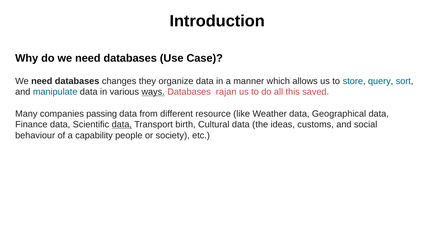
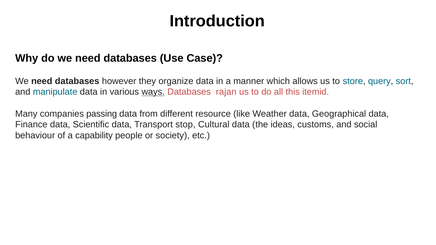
changes: changes -> however
saved: saved -> itemid
data at (122, 125) underline: present -> none
birth: birth -> stop
